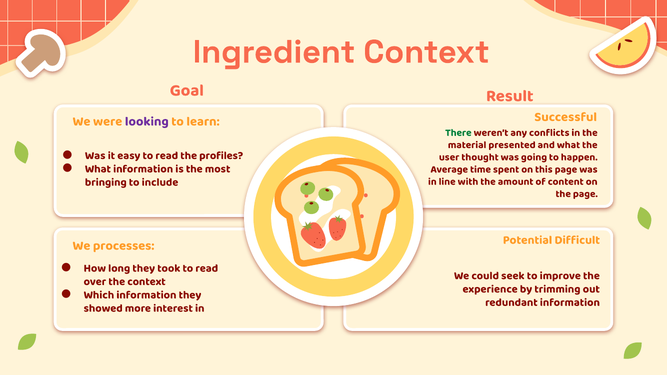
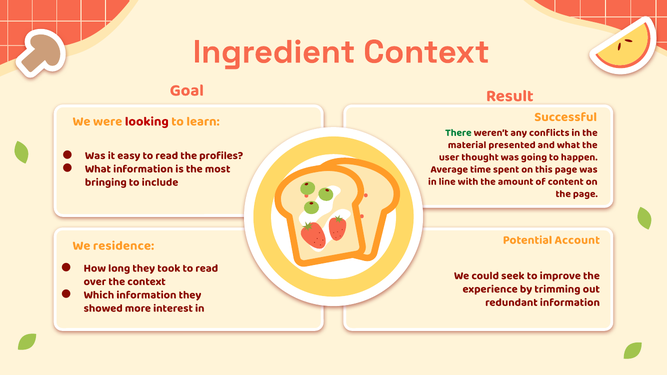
looking colour: purple -> red
Difficult: Difficult -> Account
processes: processes -> residence
